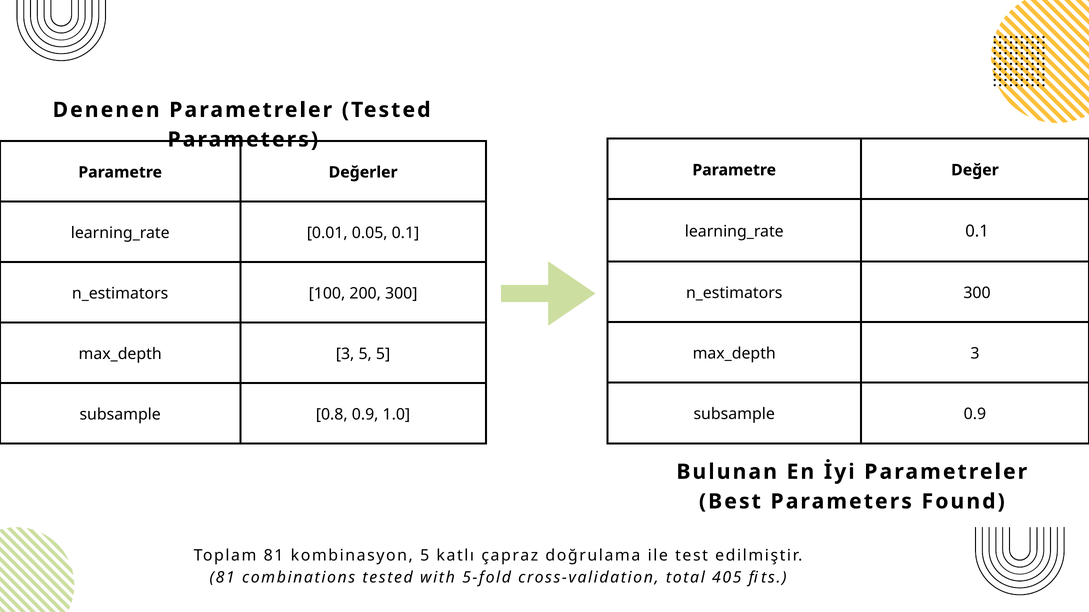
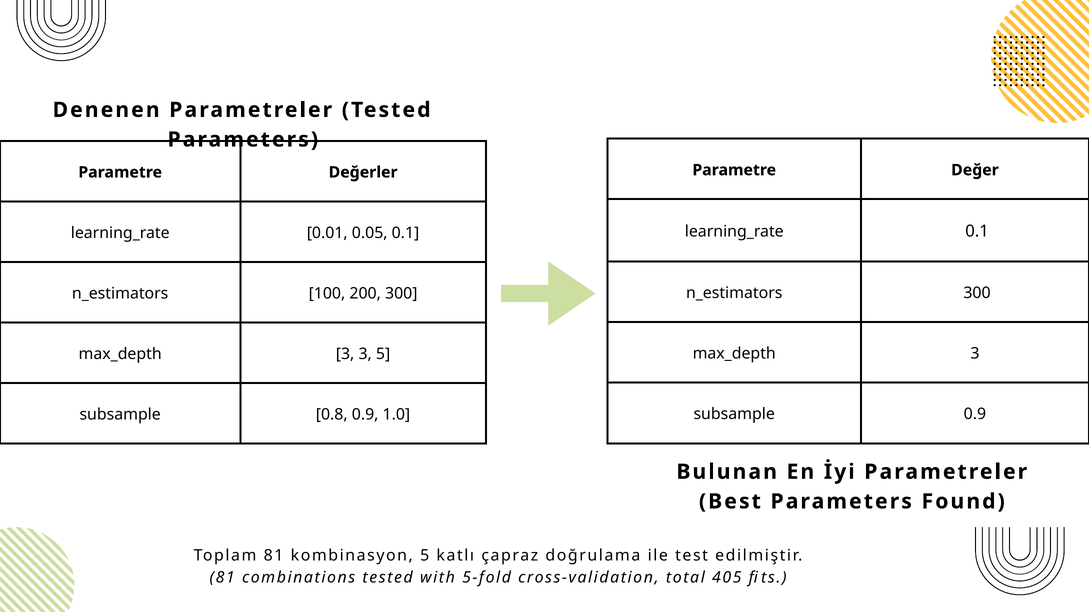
3 5: 5 -> 3
